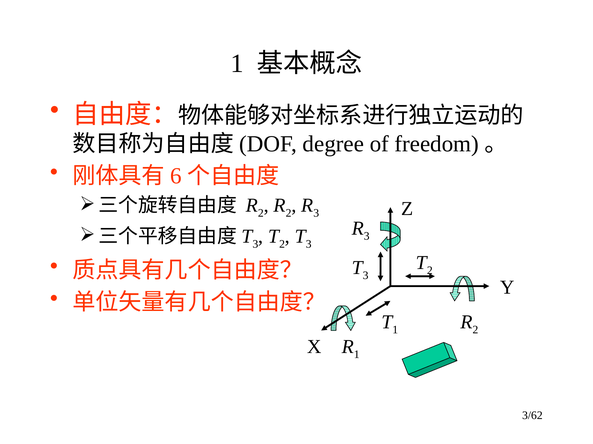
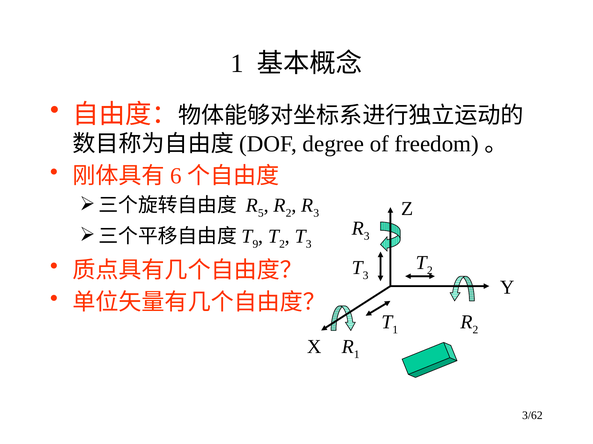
2 at (261, 213): 2 -> 5
3 at (255, 244): 3 -> 9
